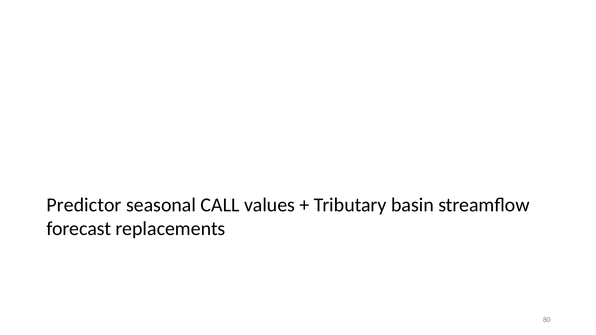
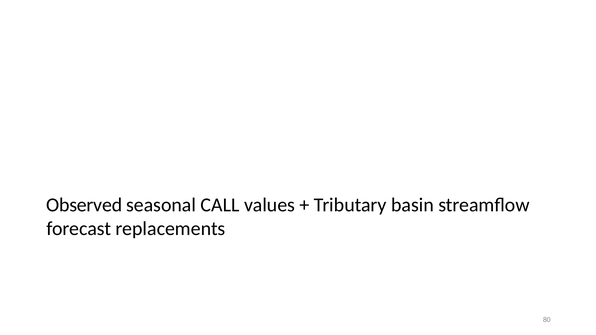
Predictor: Predictor -> Observed
